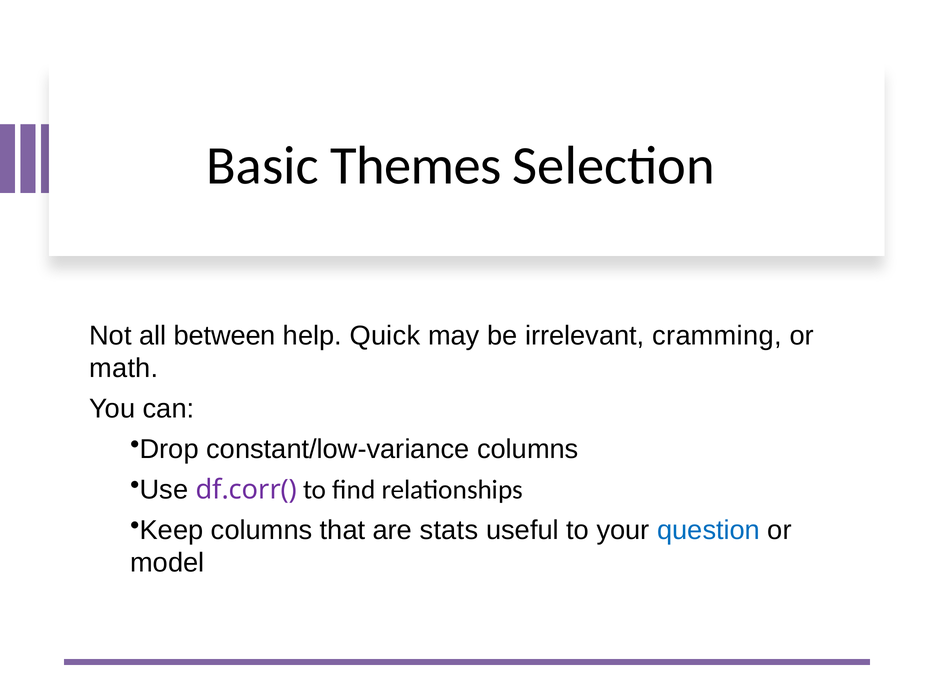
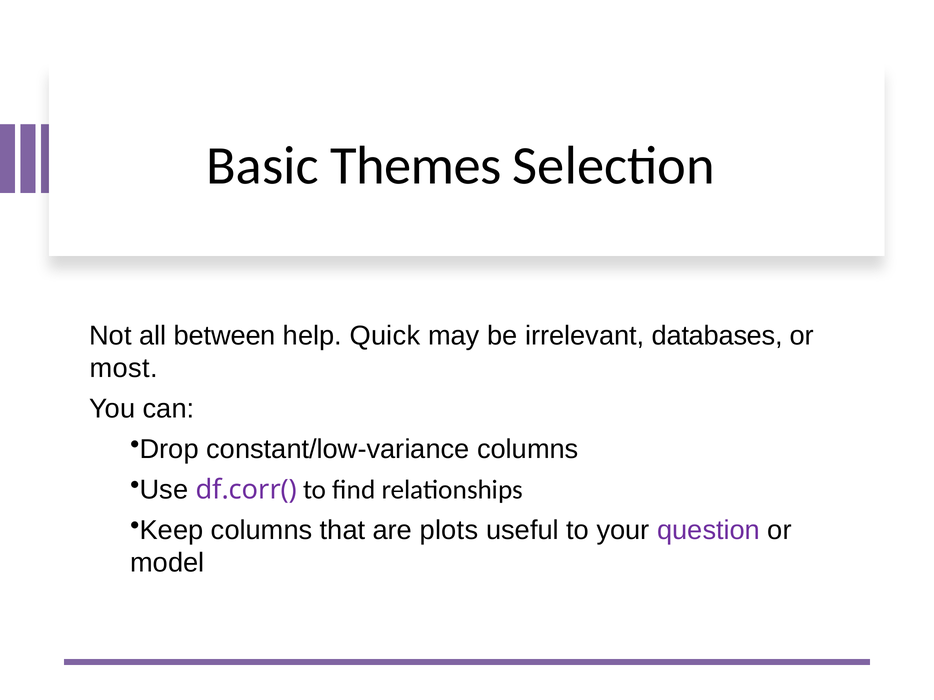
cramming: cramming -> databases
math: math -> most
stats: stats -> plots
question colour: blue -> purple
